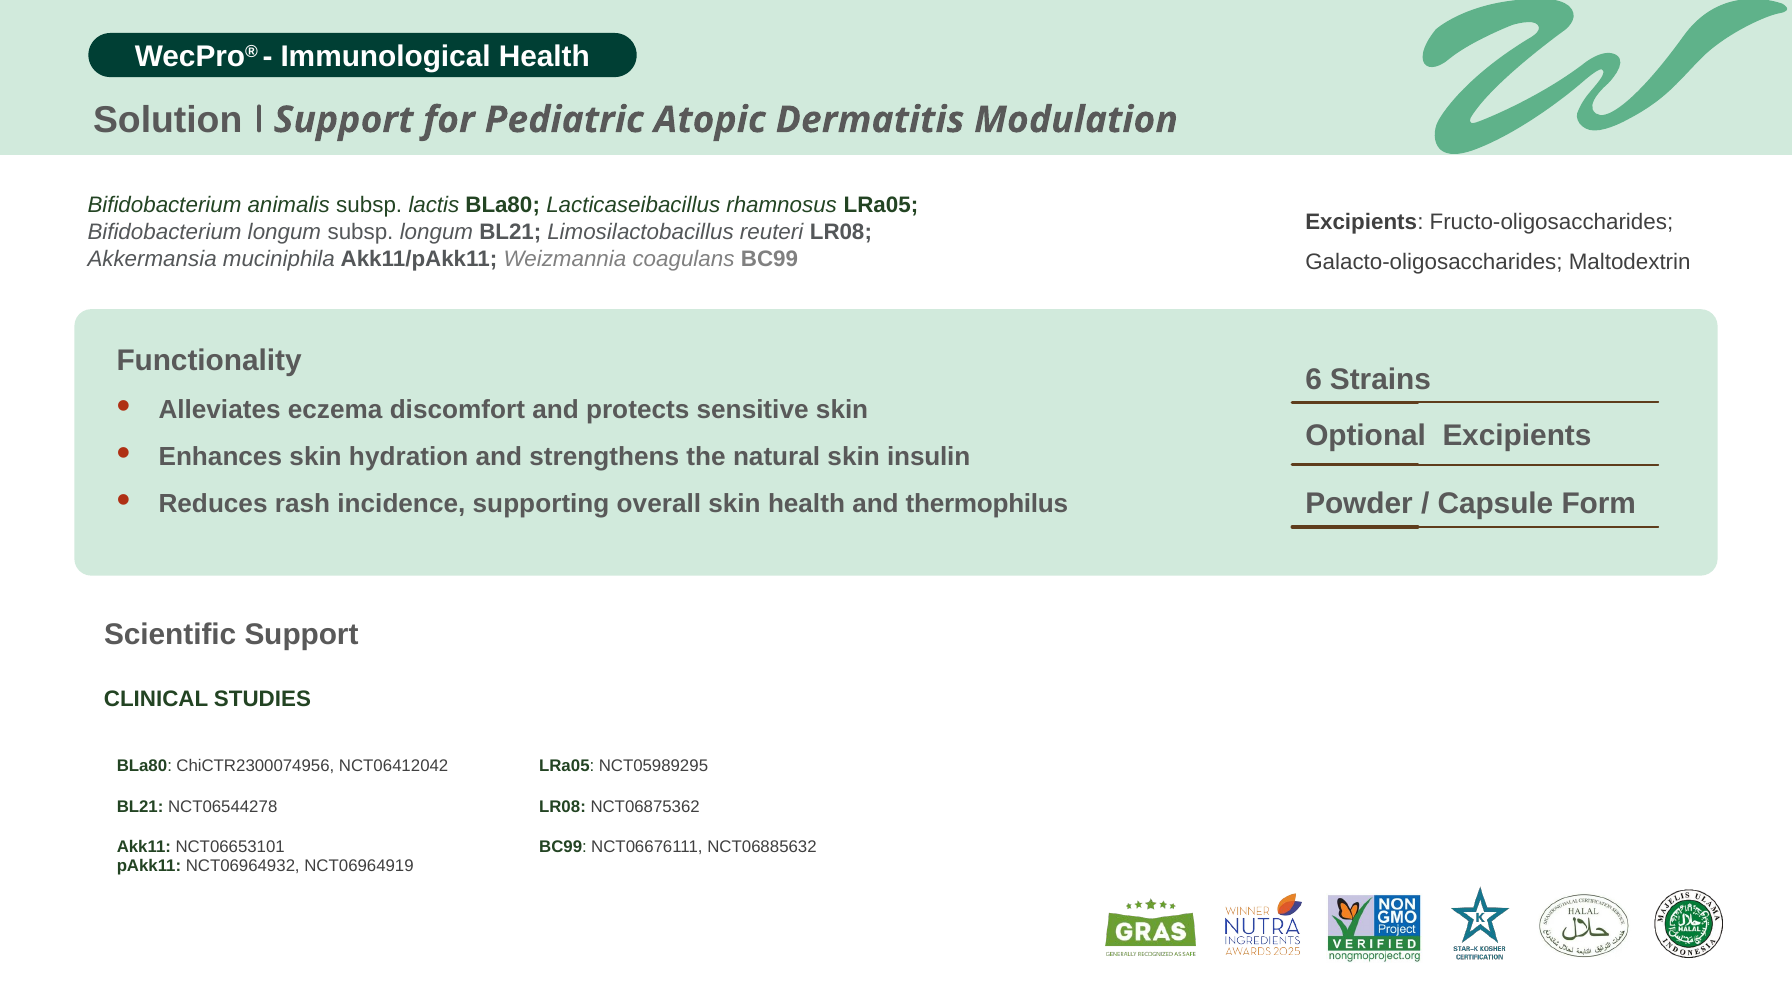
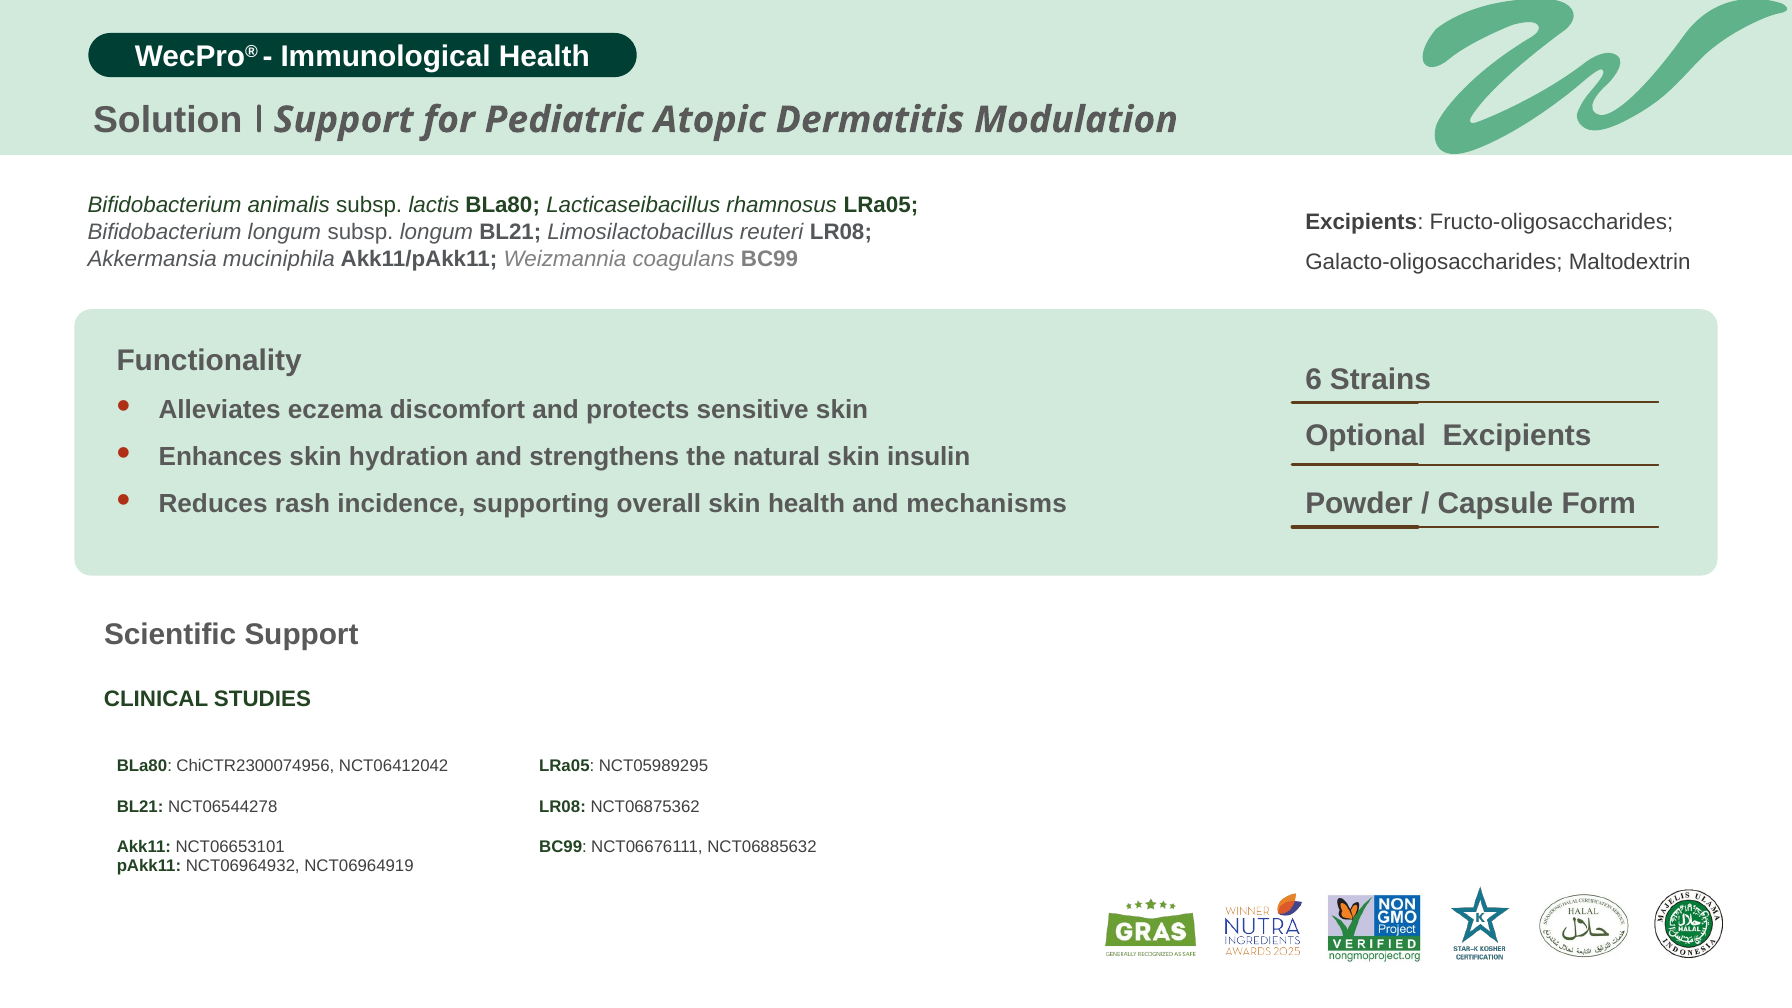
thermophilus: thermophilus -> mechanisms
